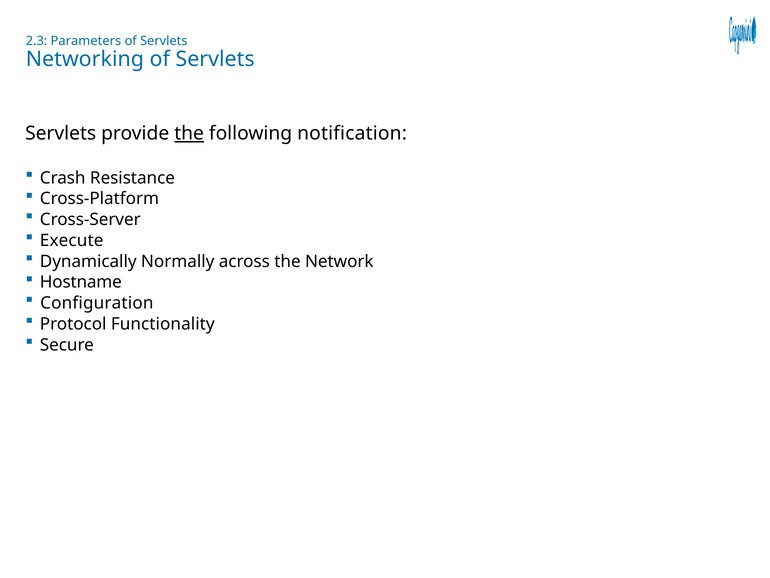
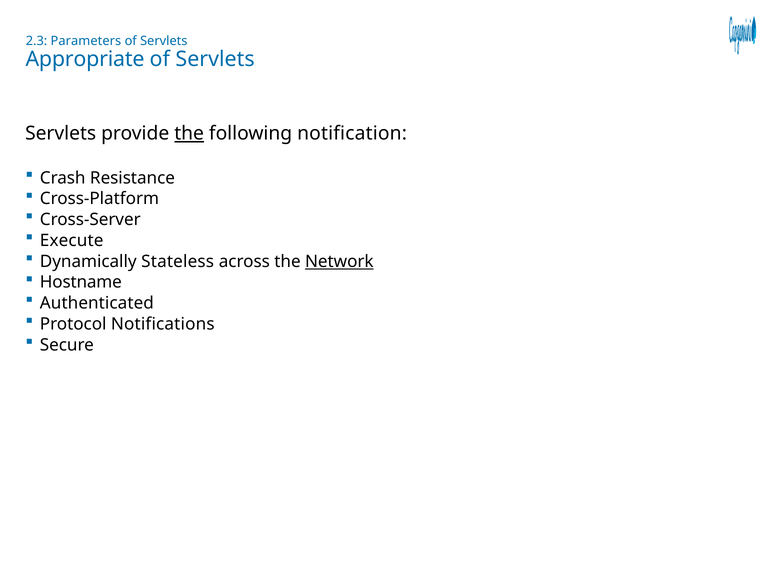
Networking: Networking -> Appropriate
Normally: Normally -> Stateless
Network underline: none -> present
Configuration: Configuration -> Authenticated
Functionality: Functionality -> Notifications
